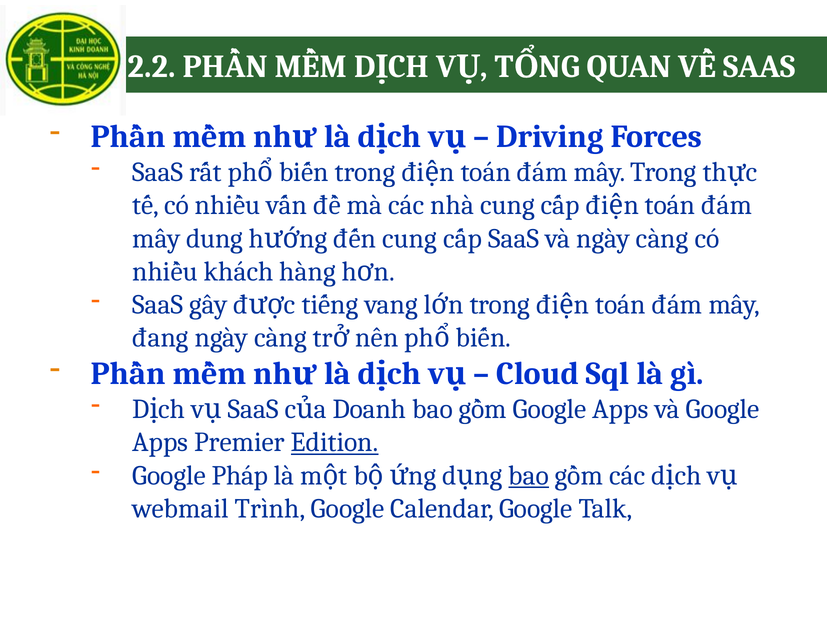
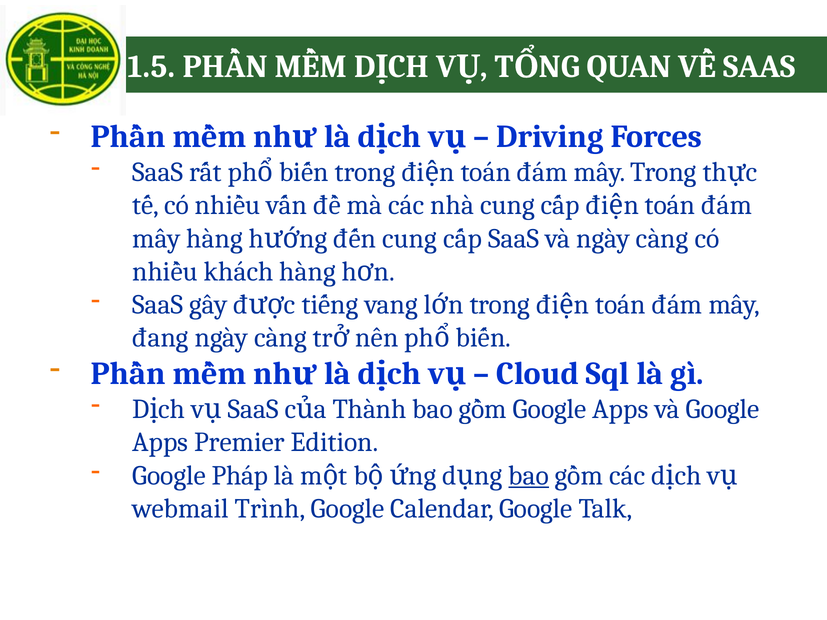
2.2: 2.2 -> 1.5
mây dung: dung -> hàng
Doanh: Doanh -> Thành
Edition underline: present -> none
